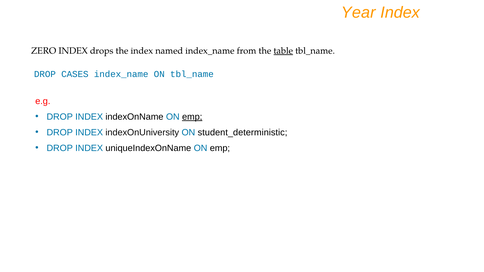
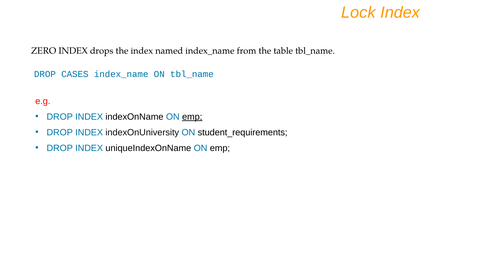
Year: Year -> Lock
table underline: present -> none
student_deterministic: student_deterministic -> student_requirements
